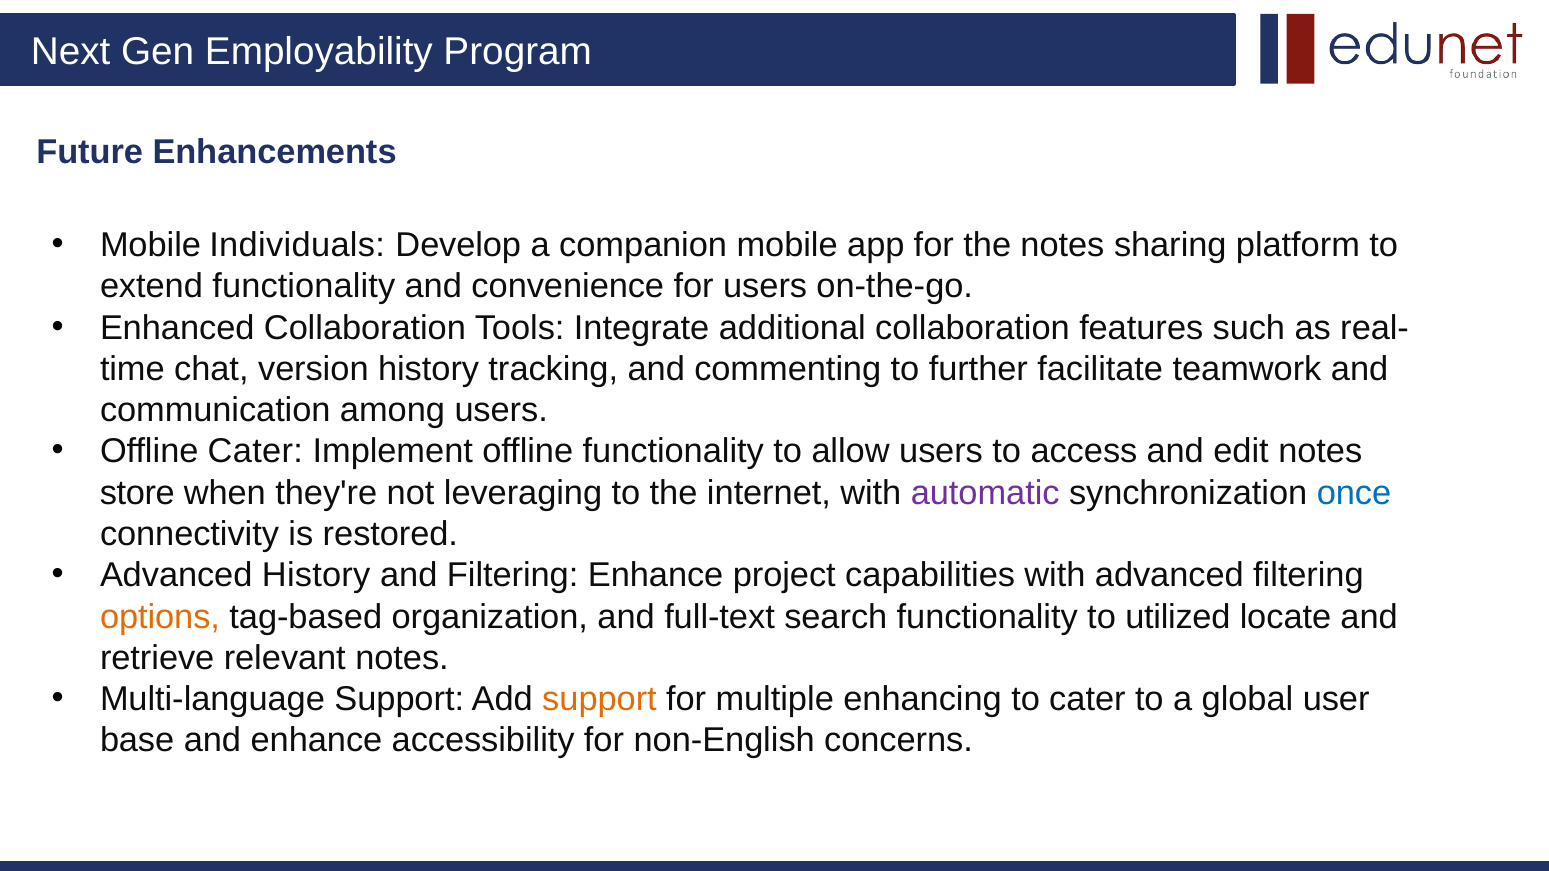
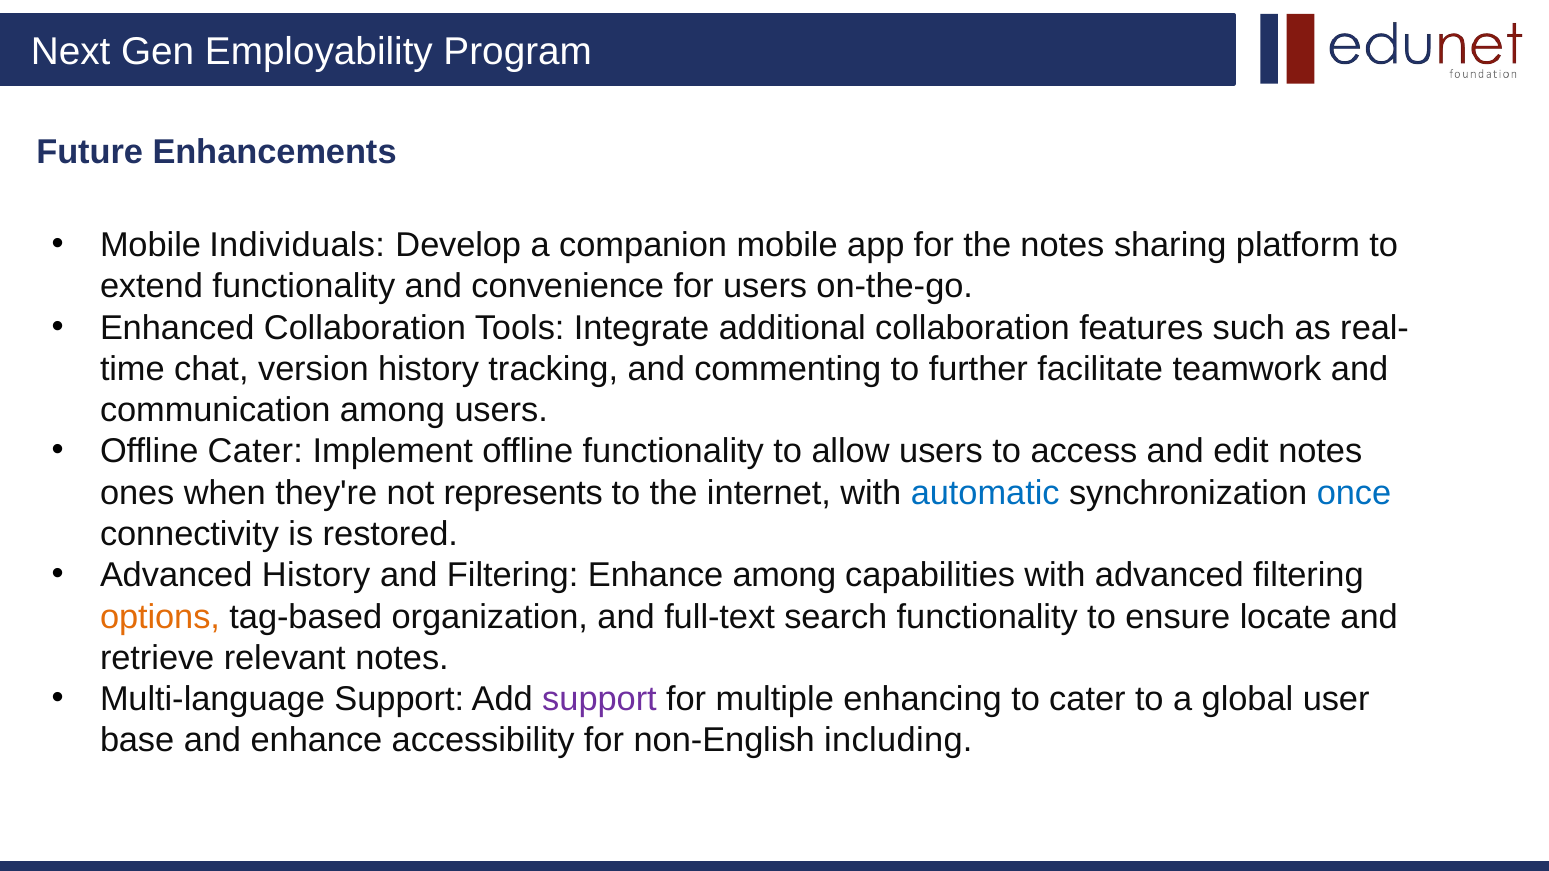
store: store -> ones
leveraging: leveraging -> represents
automatic colour: purple -> blue
Enhance project: project -> among
utilized: utilized -> ensure
support at (599, 700) colour: orange -> purple
concerns: concerns -> including
